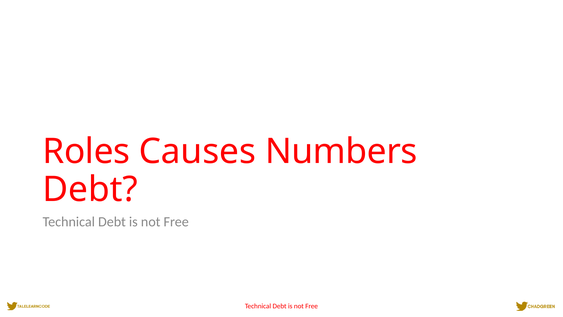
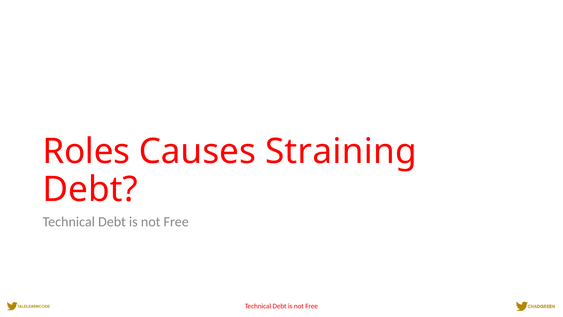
Numbers: Numbers -> Straining
